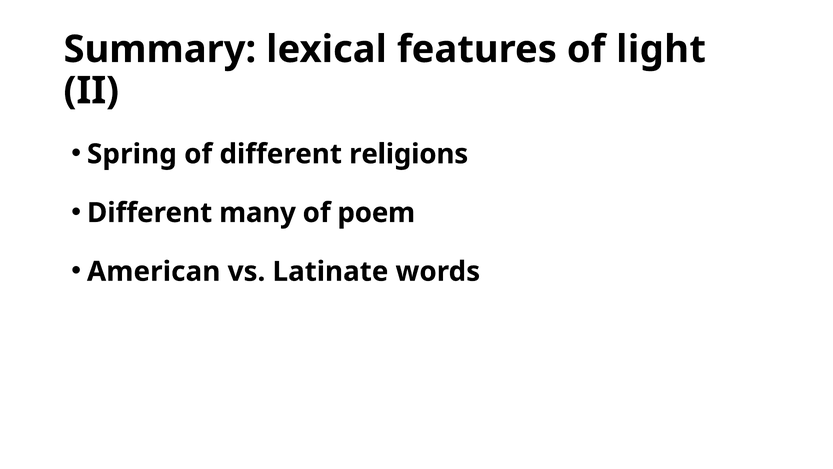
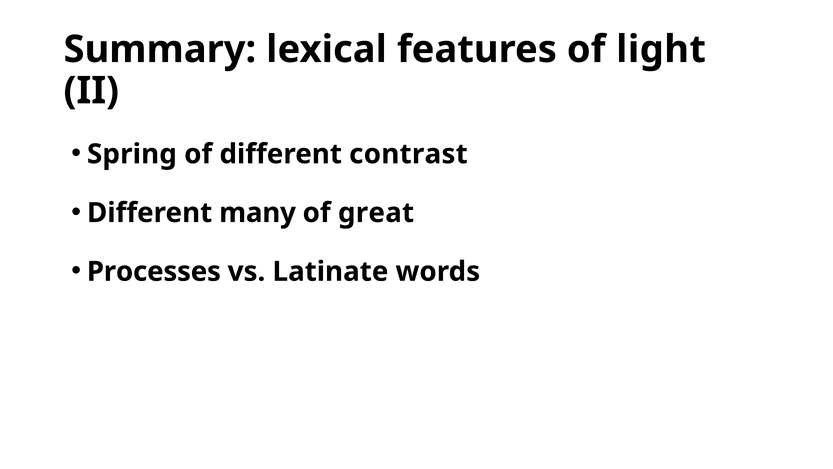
religions: religions -> contrast
poem: poem -> great
American: American -> Processes
